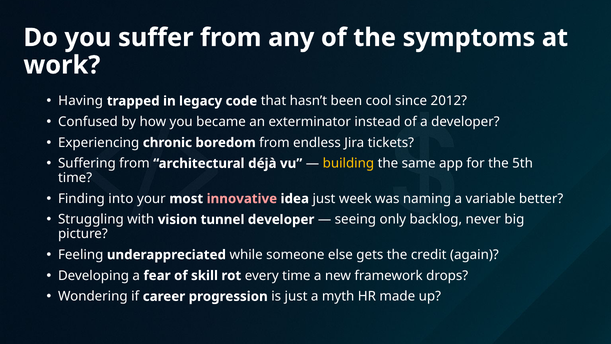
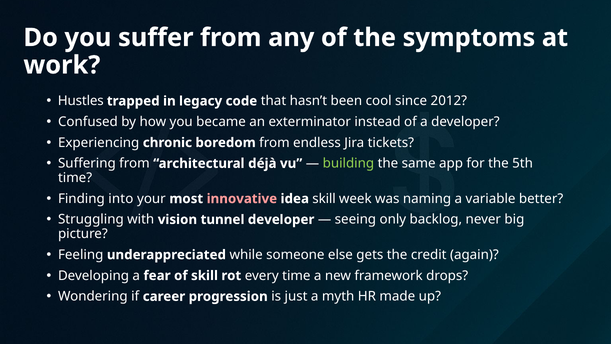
Having: Having -> Hustles
building colour: yellow -> light green
idea just: just -> skill
